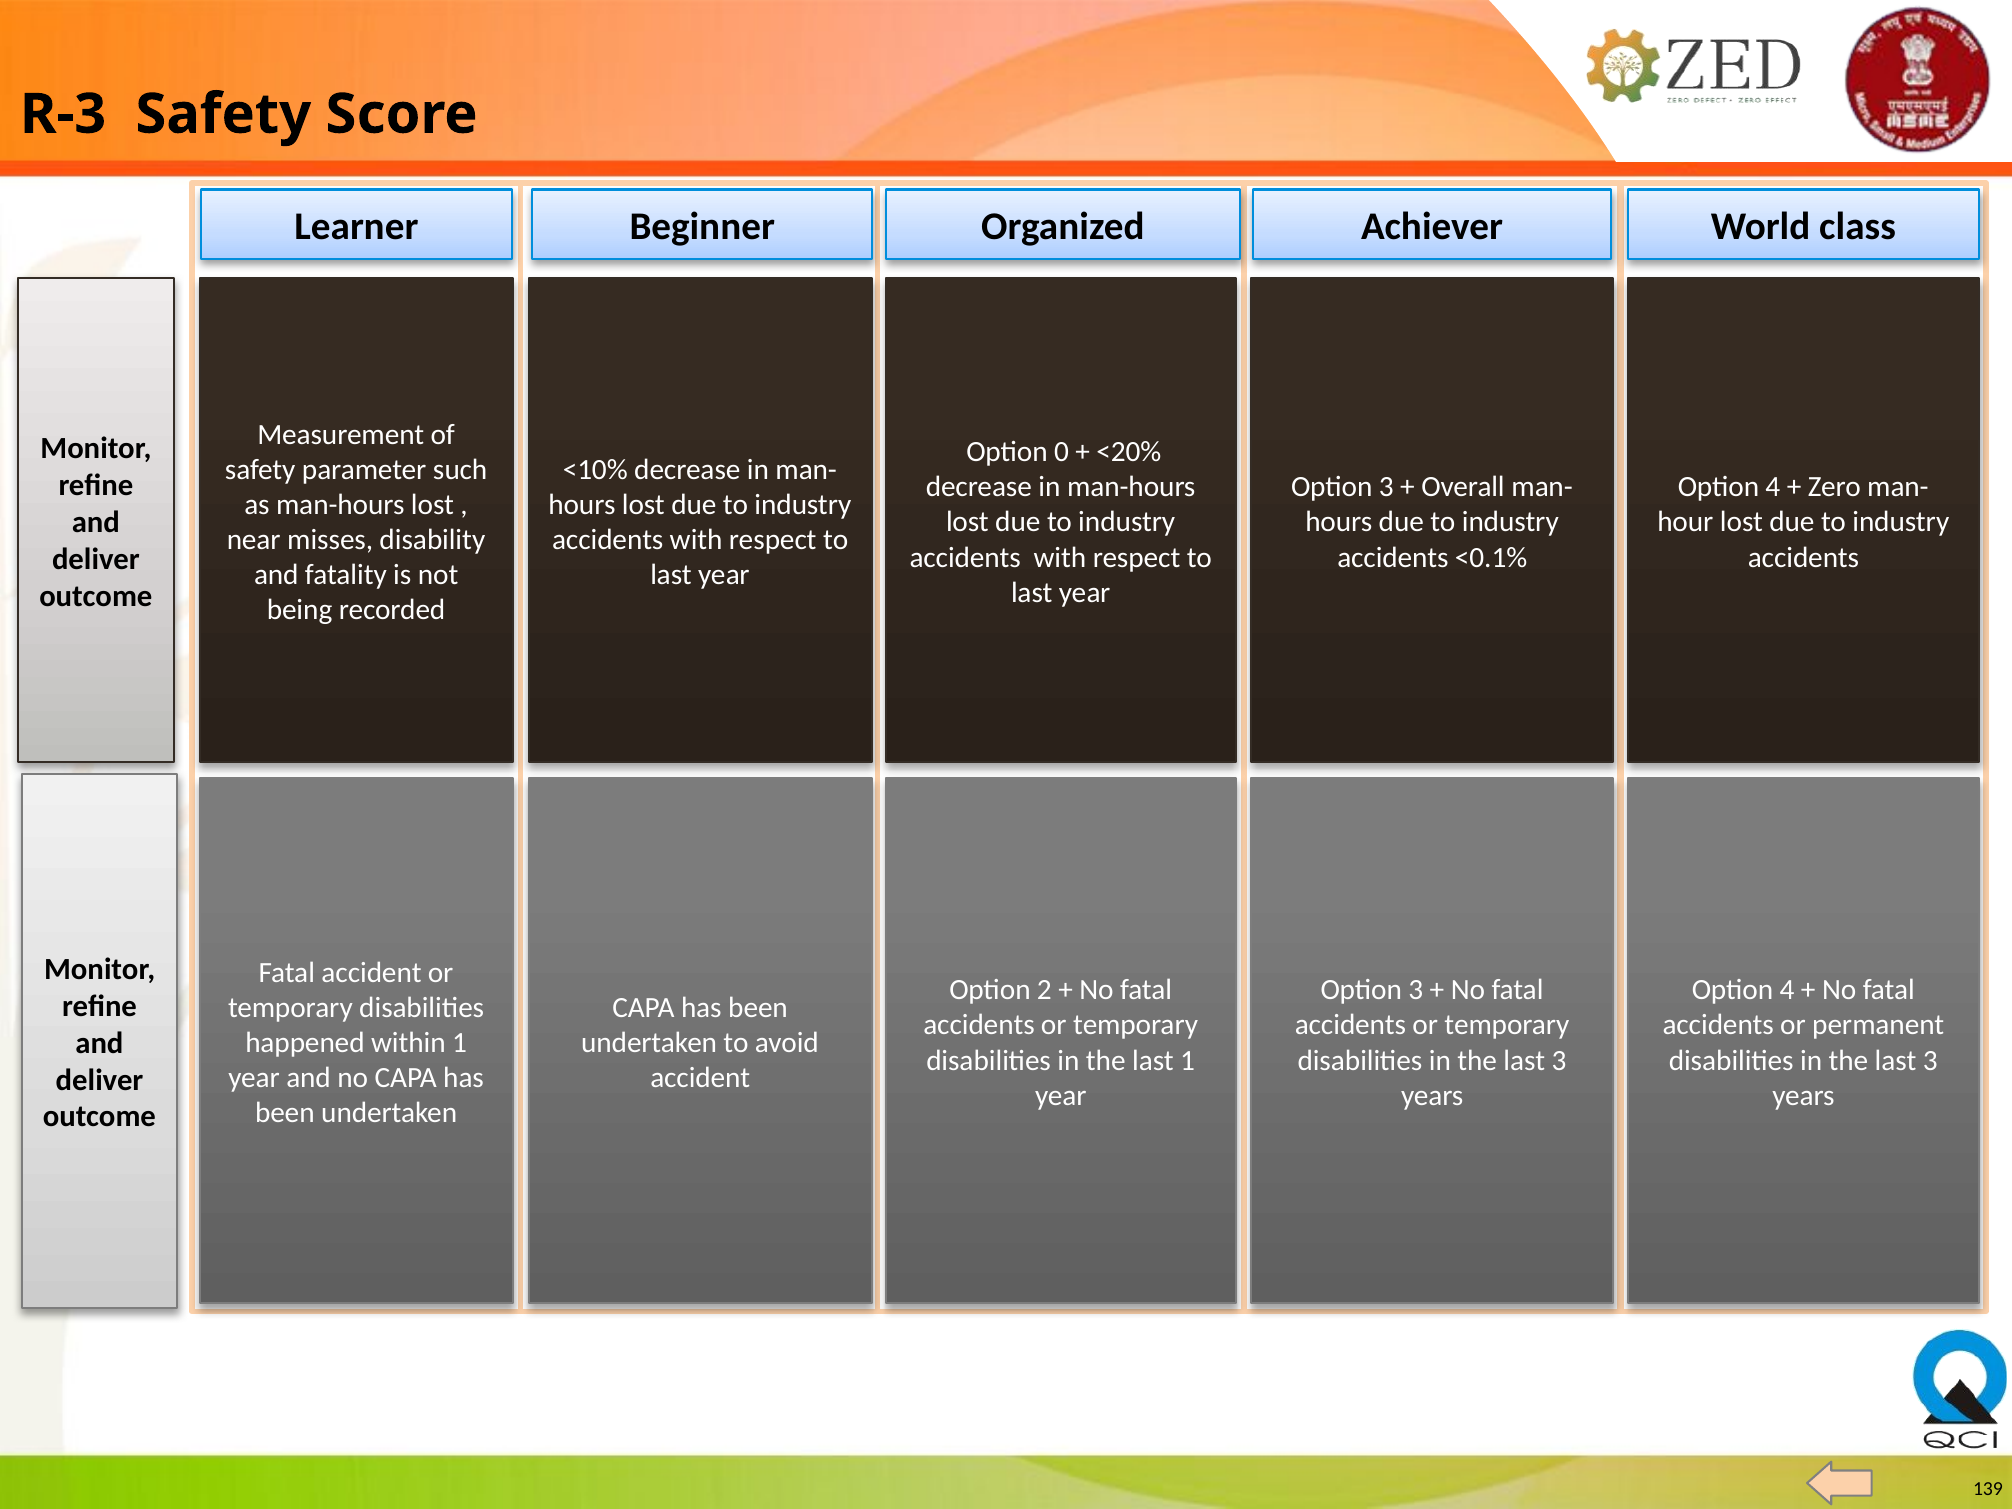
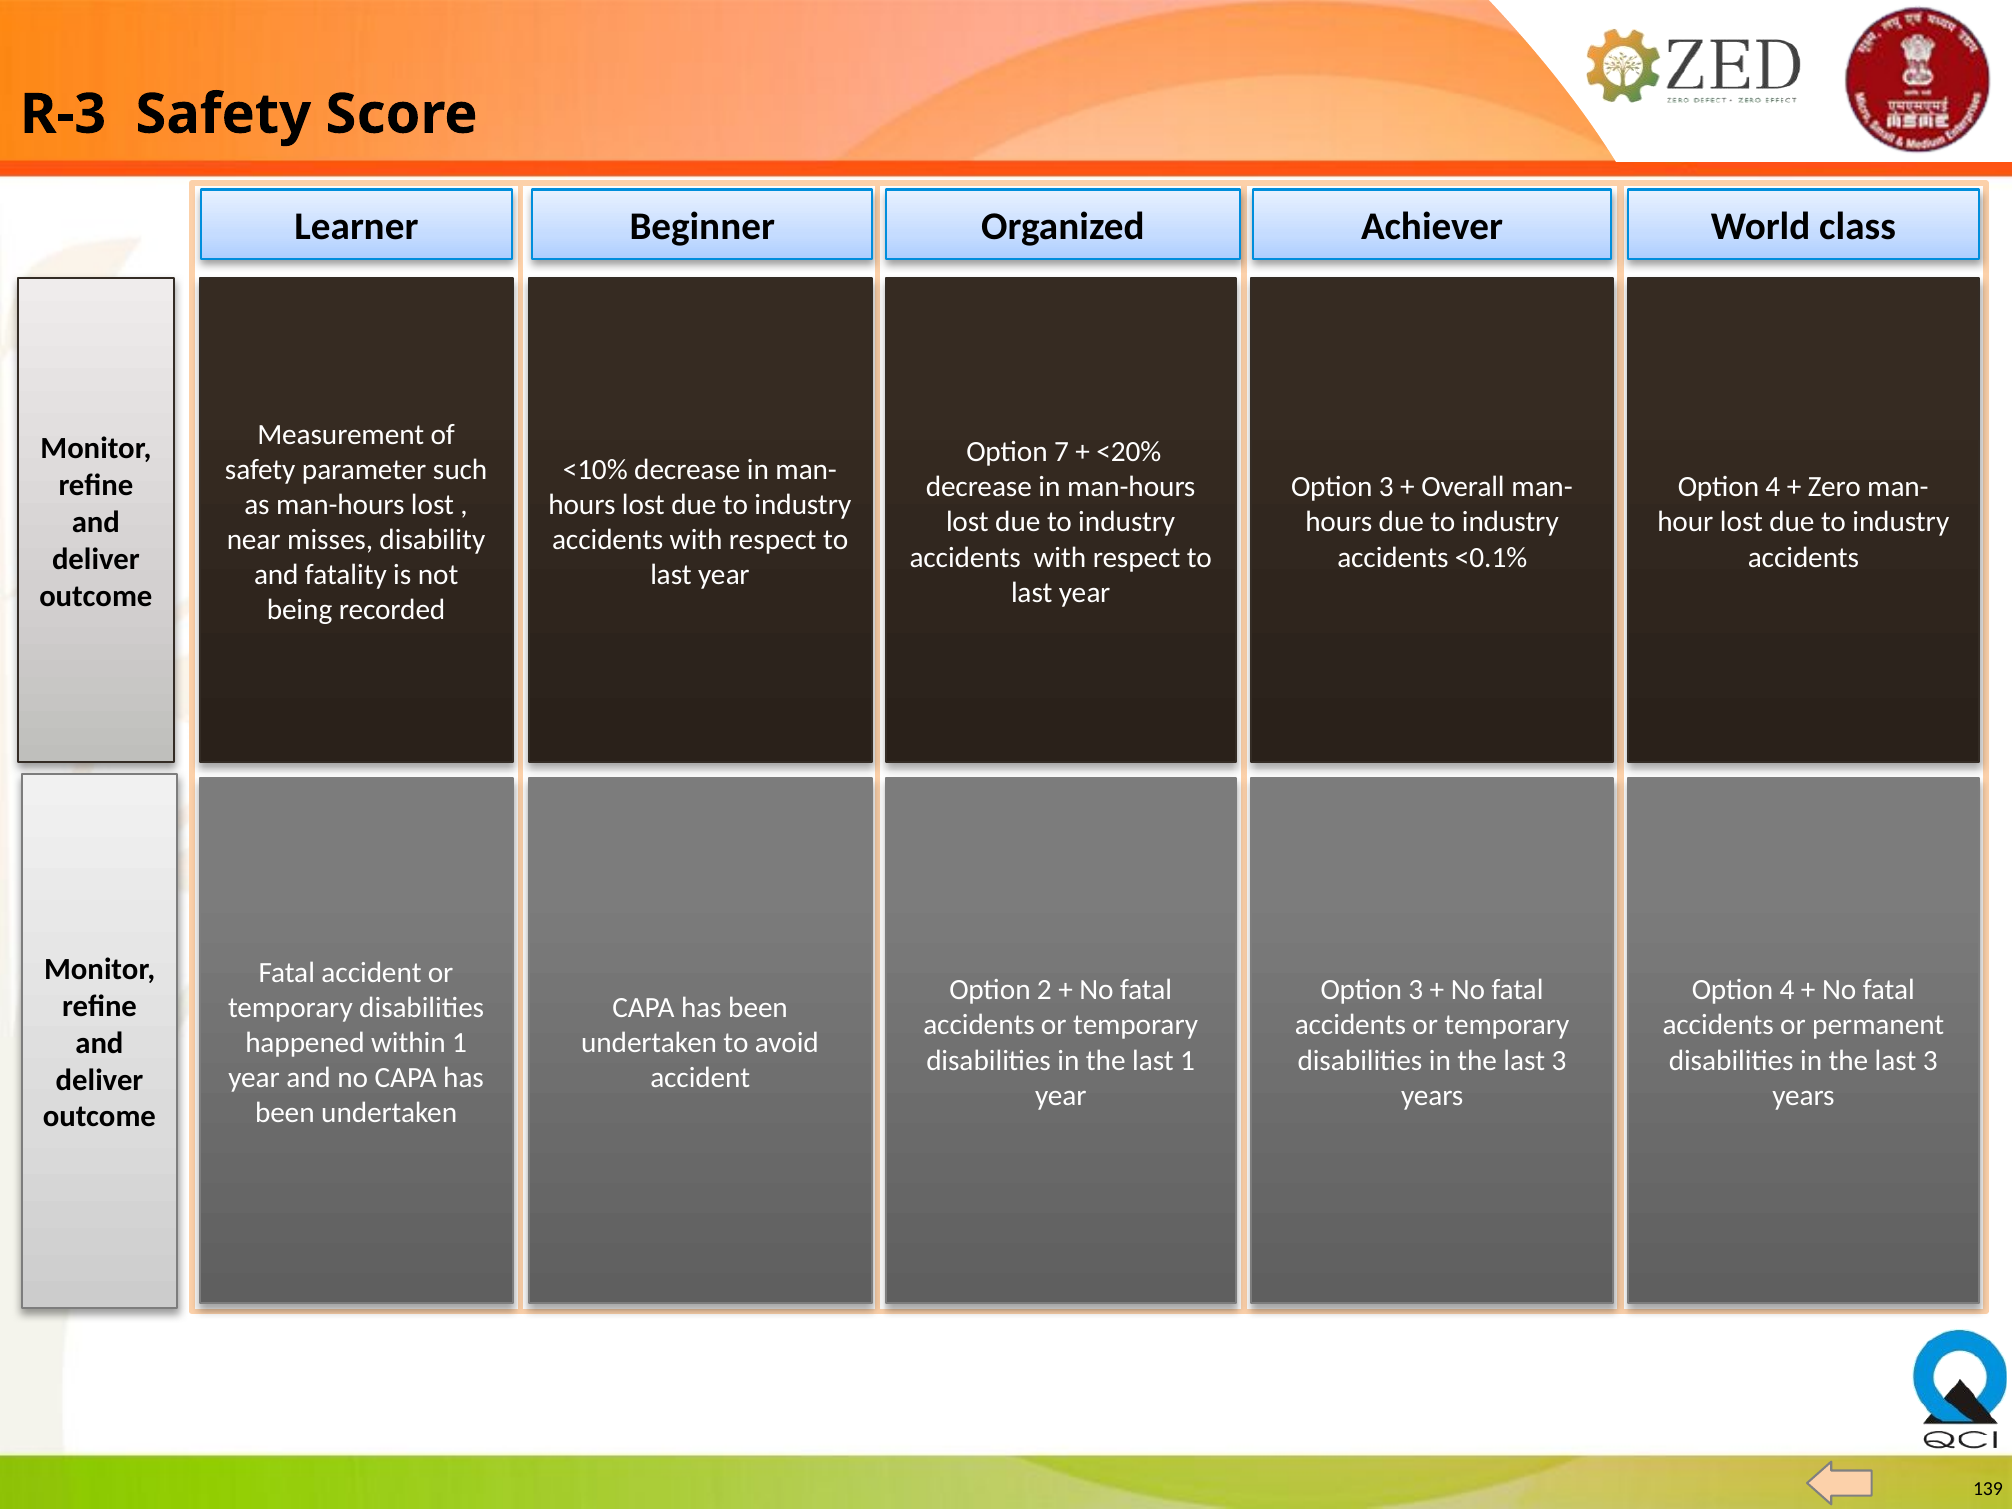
0: 0 -> 7
